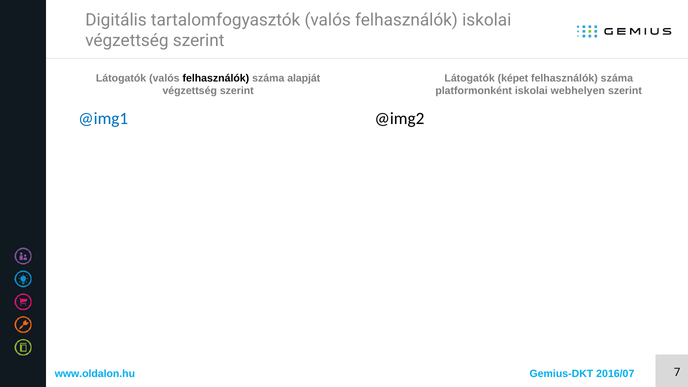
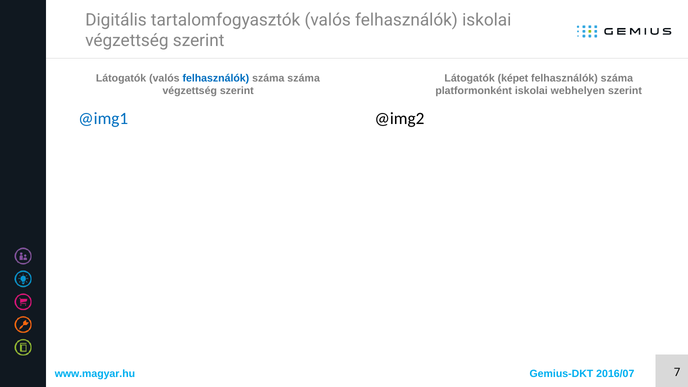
felhasználók at (216, 78) colour: black -> blue
száma alapját: alapját -> száma
www.oldalon.hu: www.oldalon.hu -> www.magyar.hu
